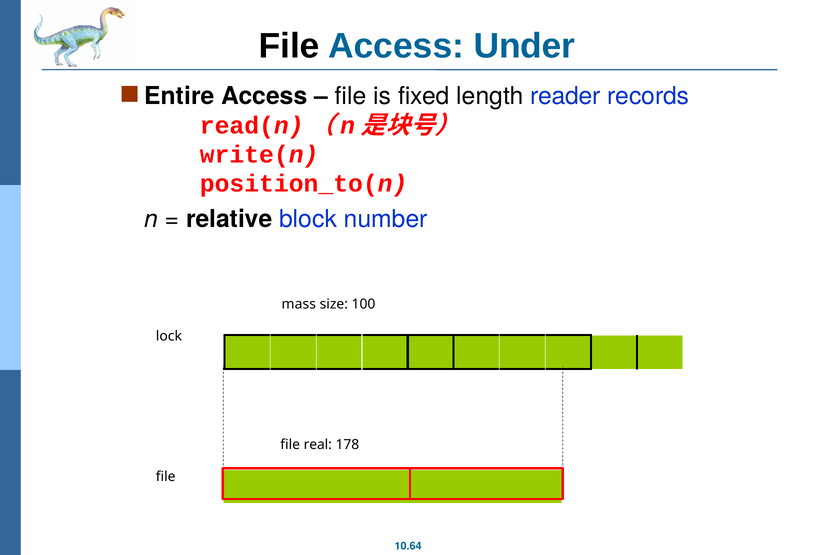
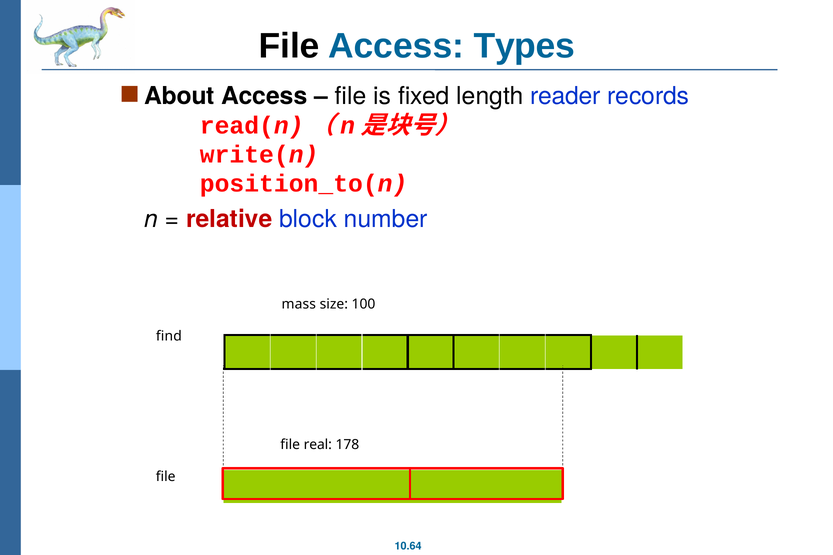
Under: Under -> Types
Entire: Entire -> About
relative colour: black -> red
lock: lock -> find
